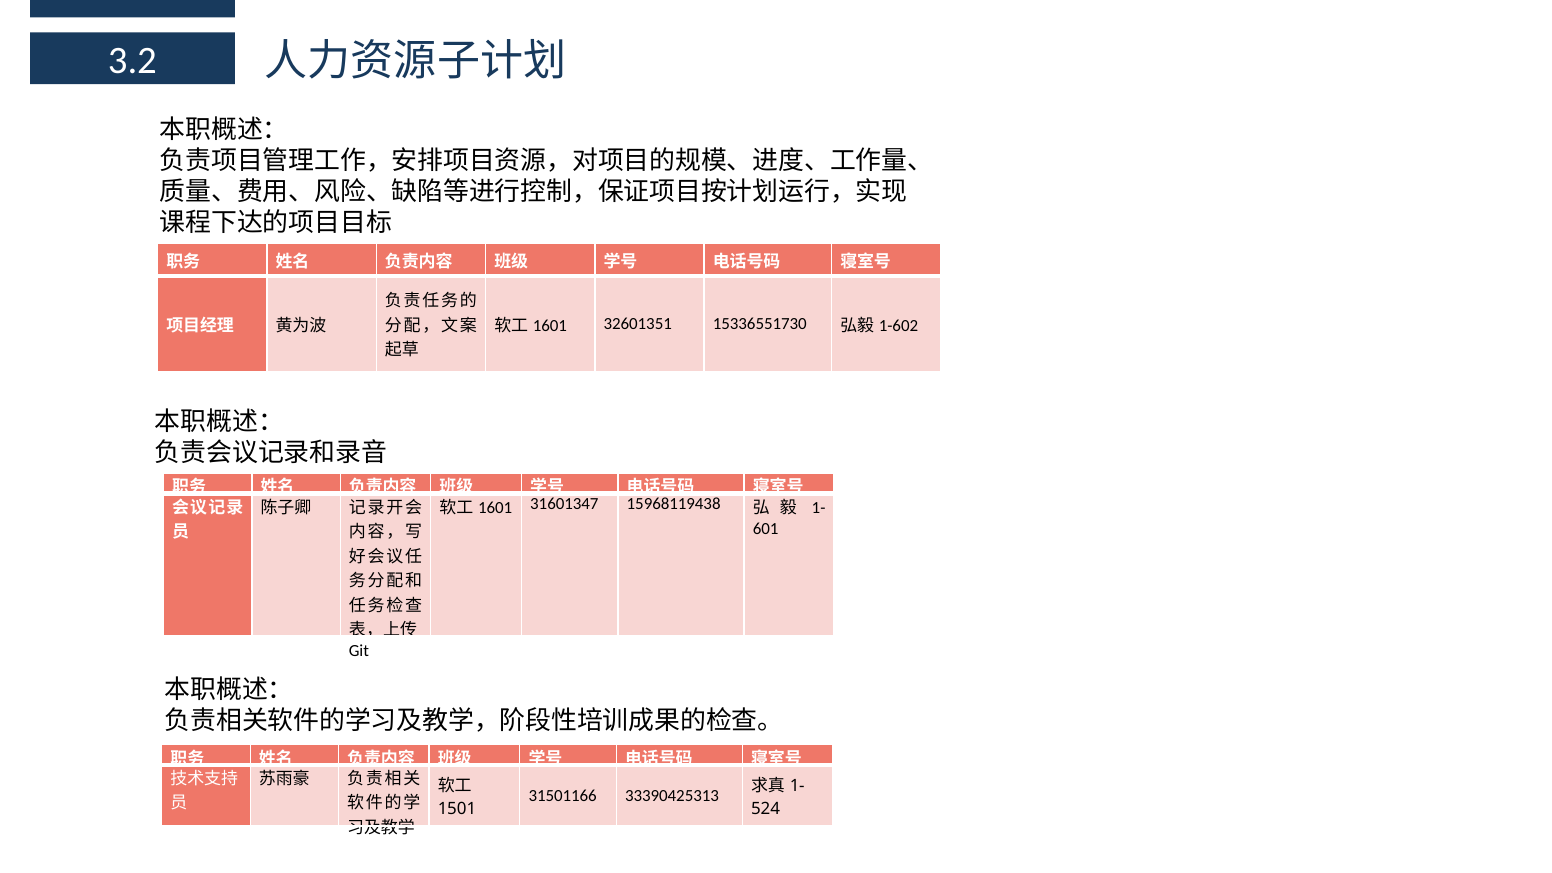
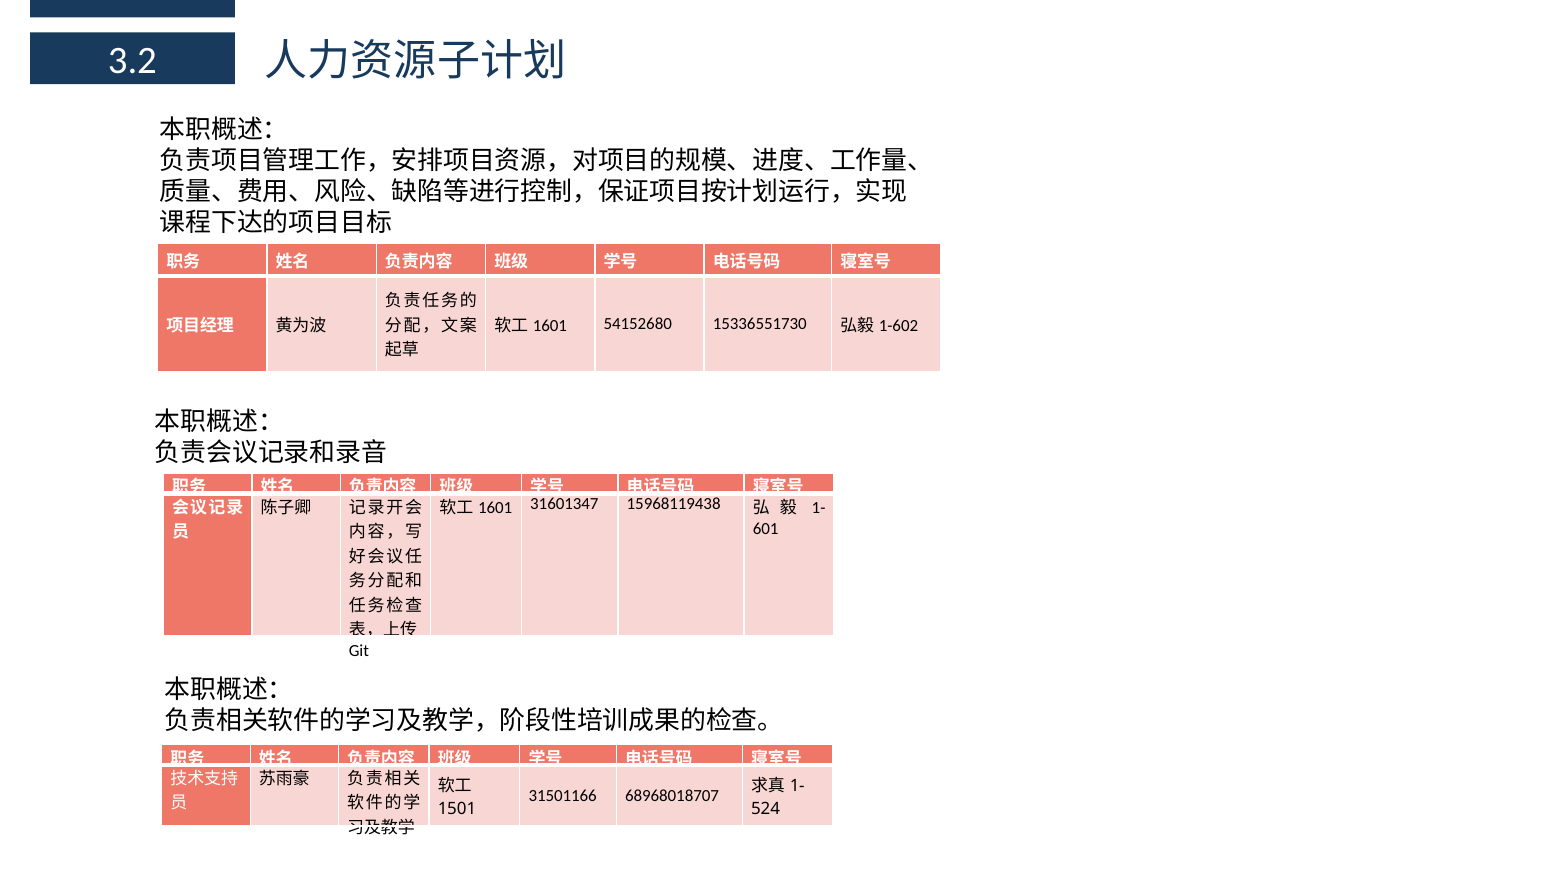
32601351: 32601351 -> 54152680
33390425313: 33390425313 -> 68968018707
